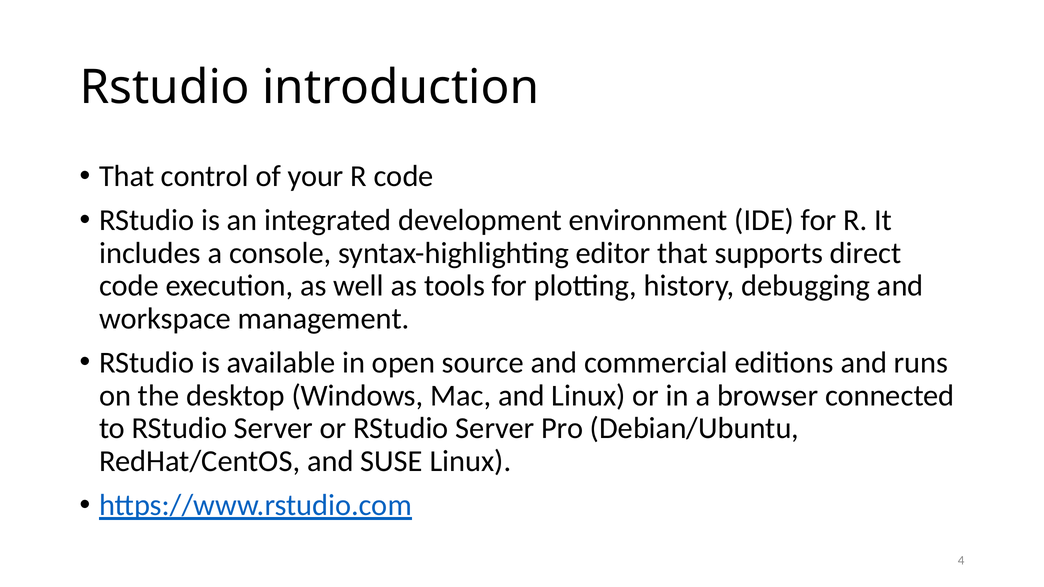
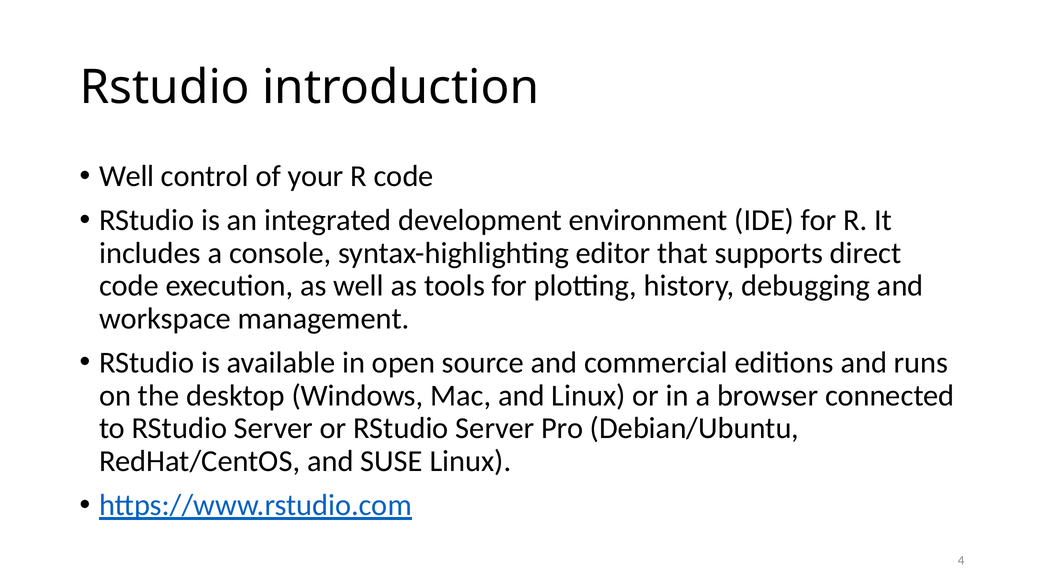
That at (127, 177): That -> Well
